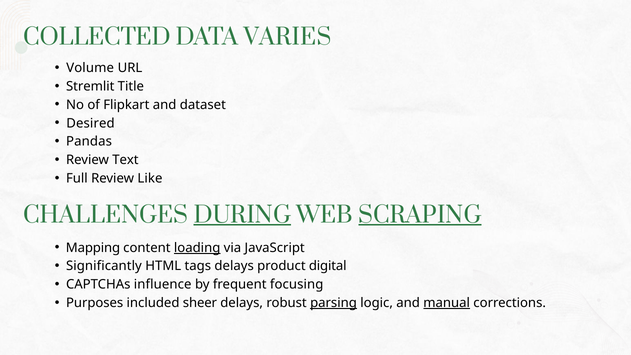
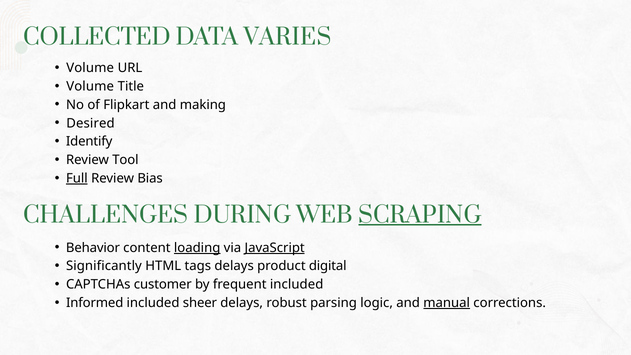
Stremlit at (90, 86): Stremlit -> Volume
dataset: dataset -> making
Pandas: Pandas -> Identify
Text: Text -> Tool
Full underline: none -> present
Like: Like -> Bias
DURING underline: present -> none
Mapping: Mapping -> Behavior
JavaScript underline: none -> present
influence: influence -> customer
frequent focusing: focusing -> included
Purposes: Purposes -> Informed
parsing underline: present -> none
